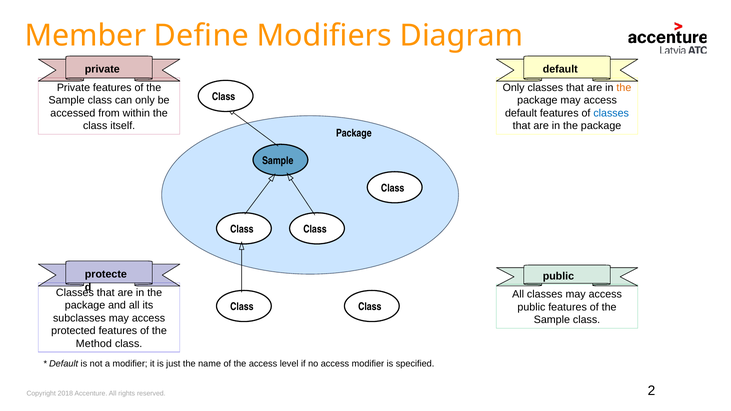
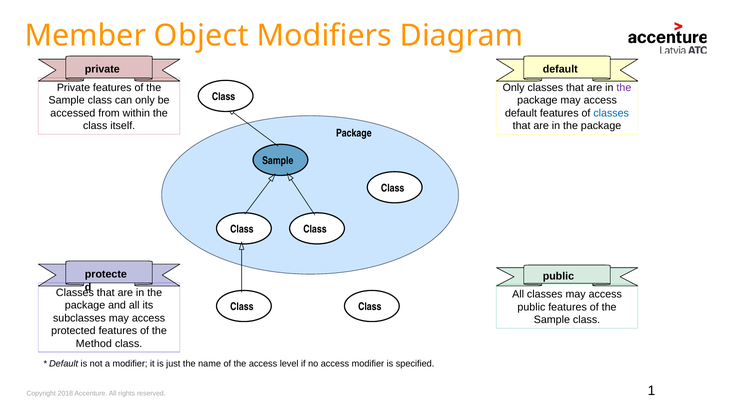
Define: Define -> Object
the at (624, 88) colour: orange -> purple
2: 2 -> 1
